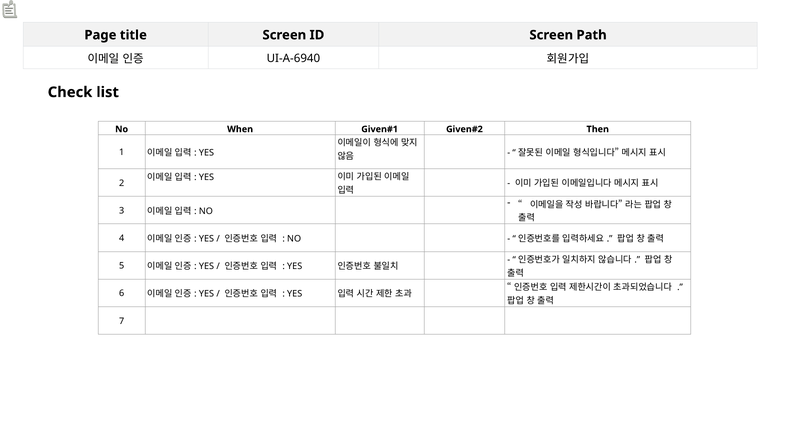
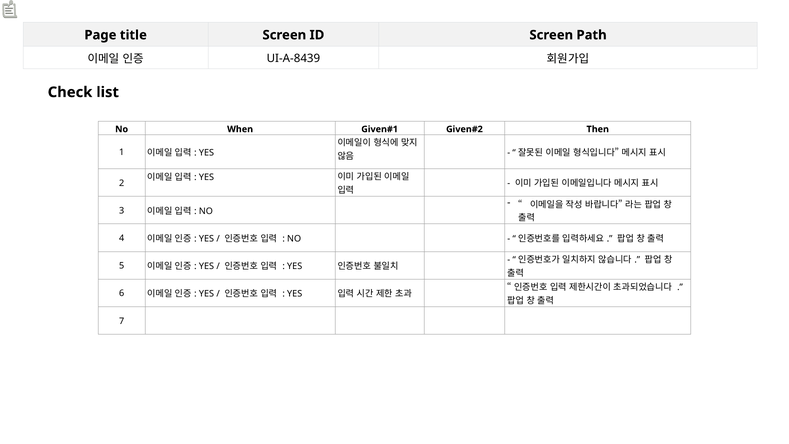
UI-A-6940: UI-A-6940 -> UI-A-8439
